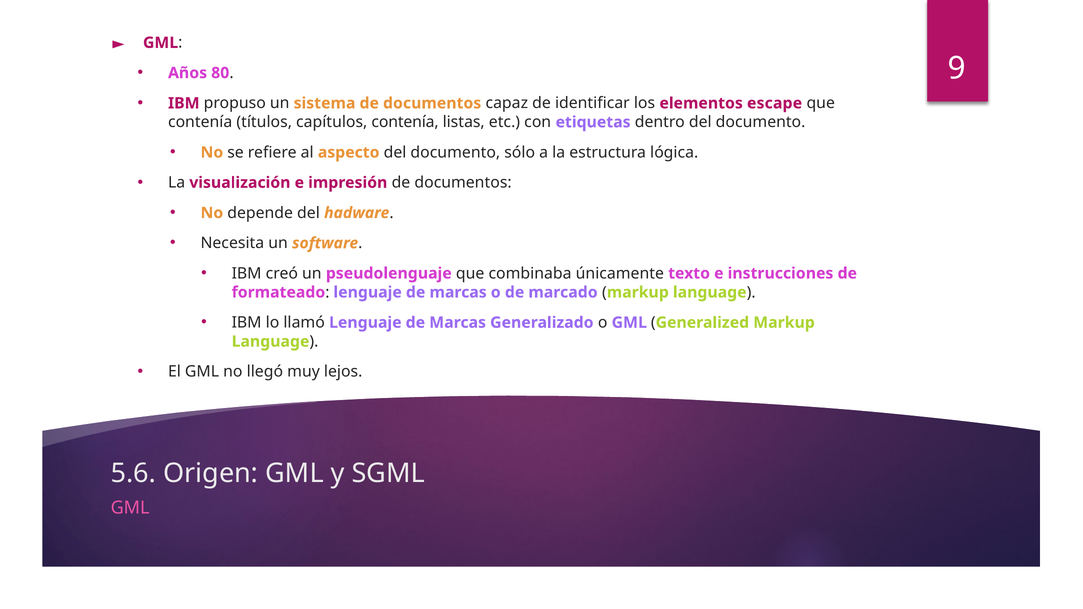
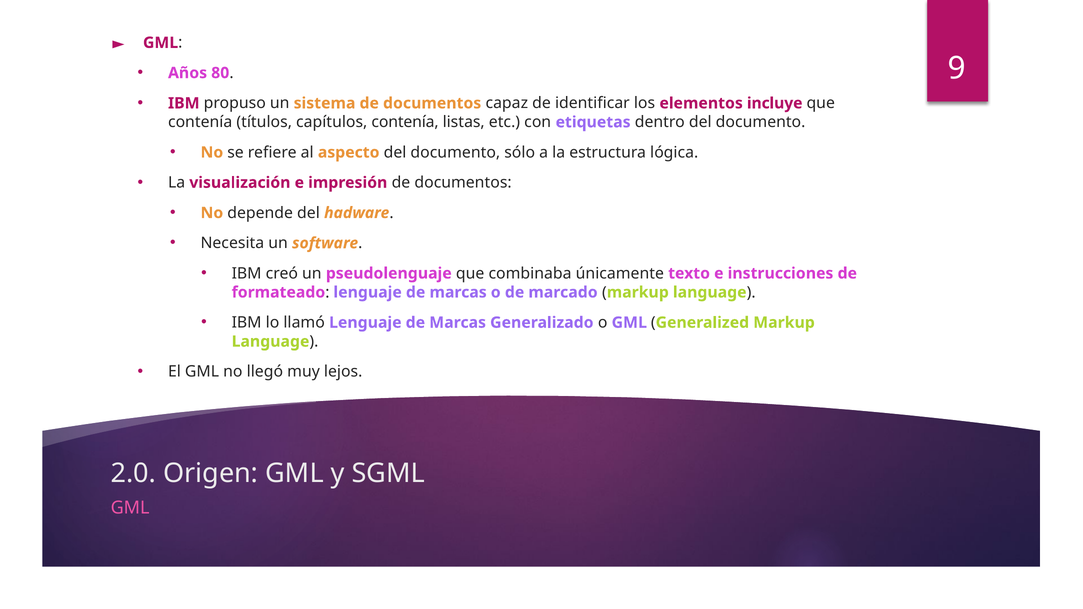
escape: escape -> incluye
5.6: 5.6 -> 2.0
